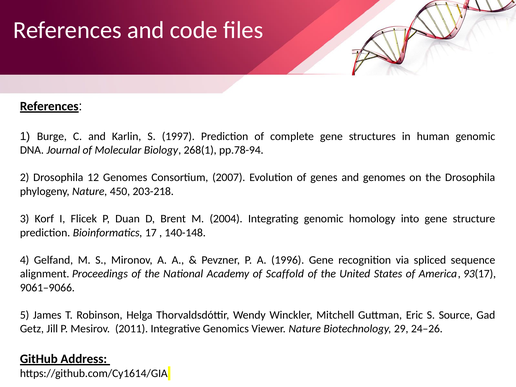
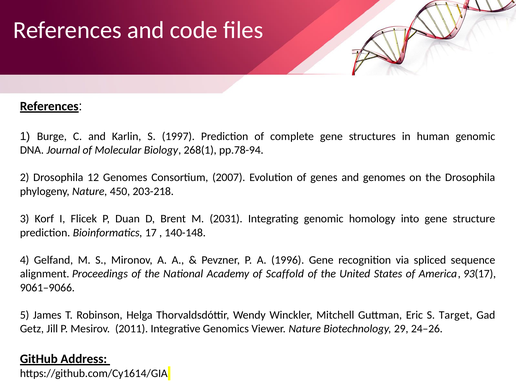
2004: 2004 -> 2031
Source: Source -> Target
